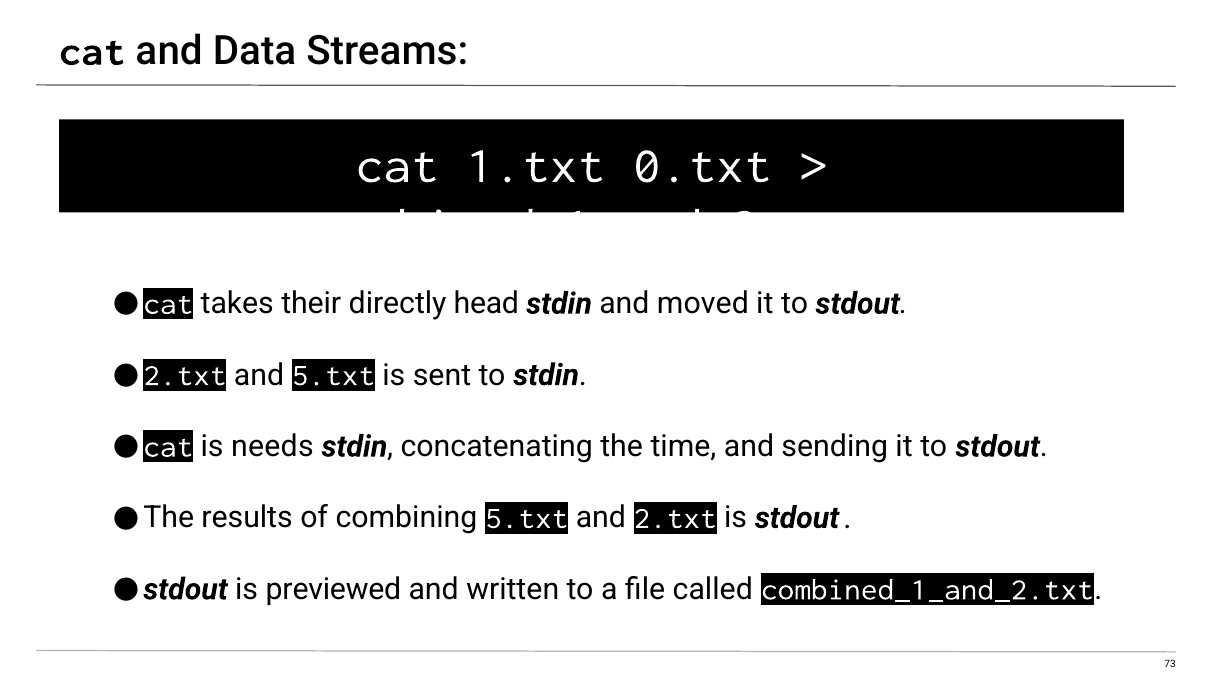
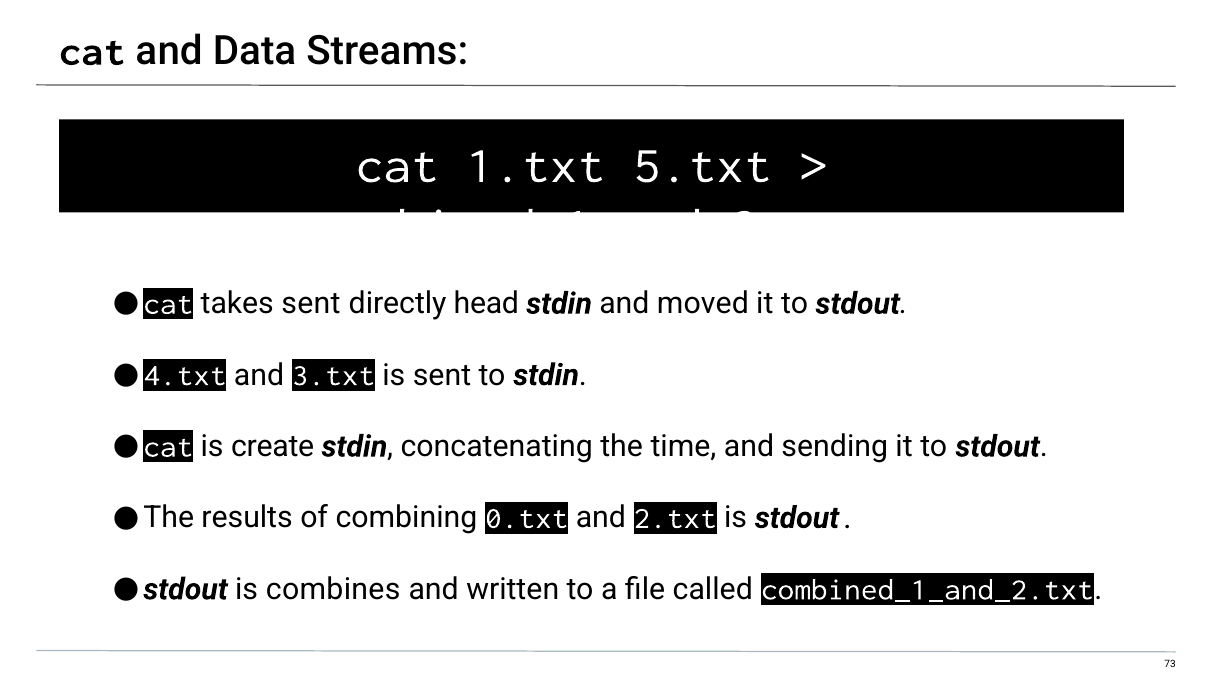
0.txt: 0.txt -> 5.txt
takes their: their -> sent
2.txt at (185, 375): 2.txt -> 4.txt
and 5.txt: 5.txt -> 3.txt
needs: needs -> create
combining 5.txt: 5.txt -> 0.txt
previewed: previewed -> combines
